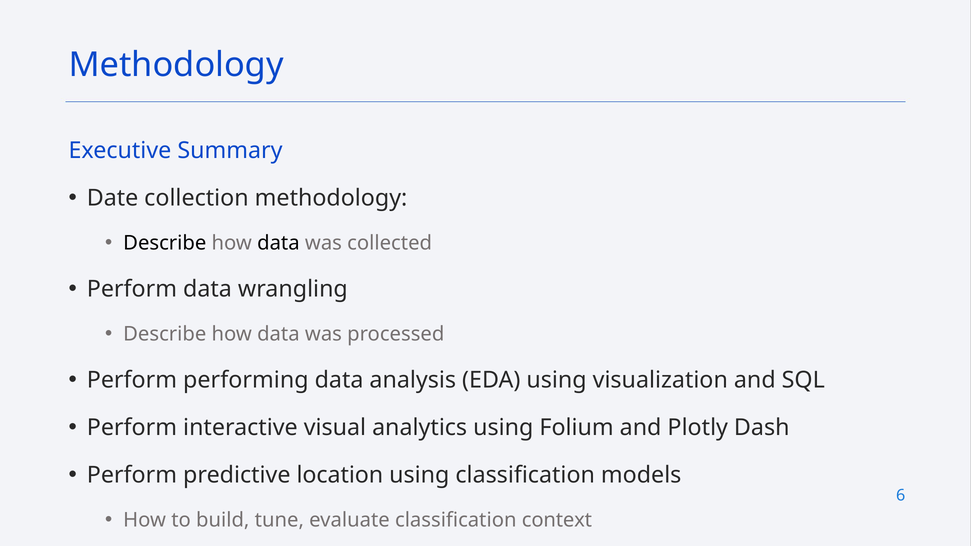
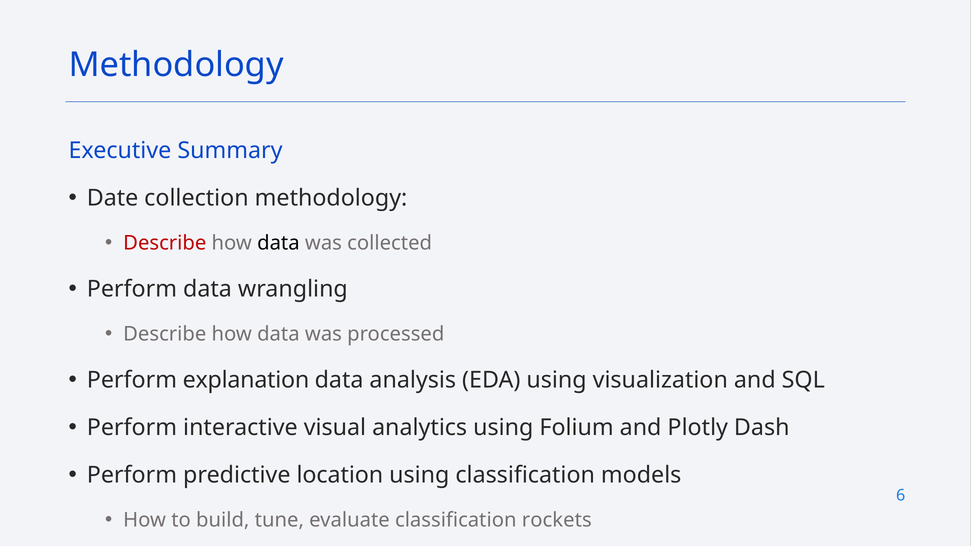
Describe at (165, 243) colour: black -> red
performing: performing -> explanation
context: context -> rockets
